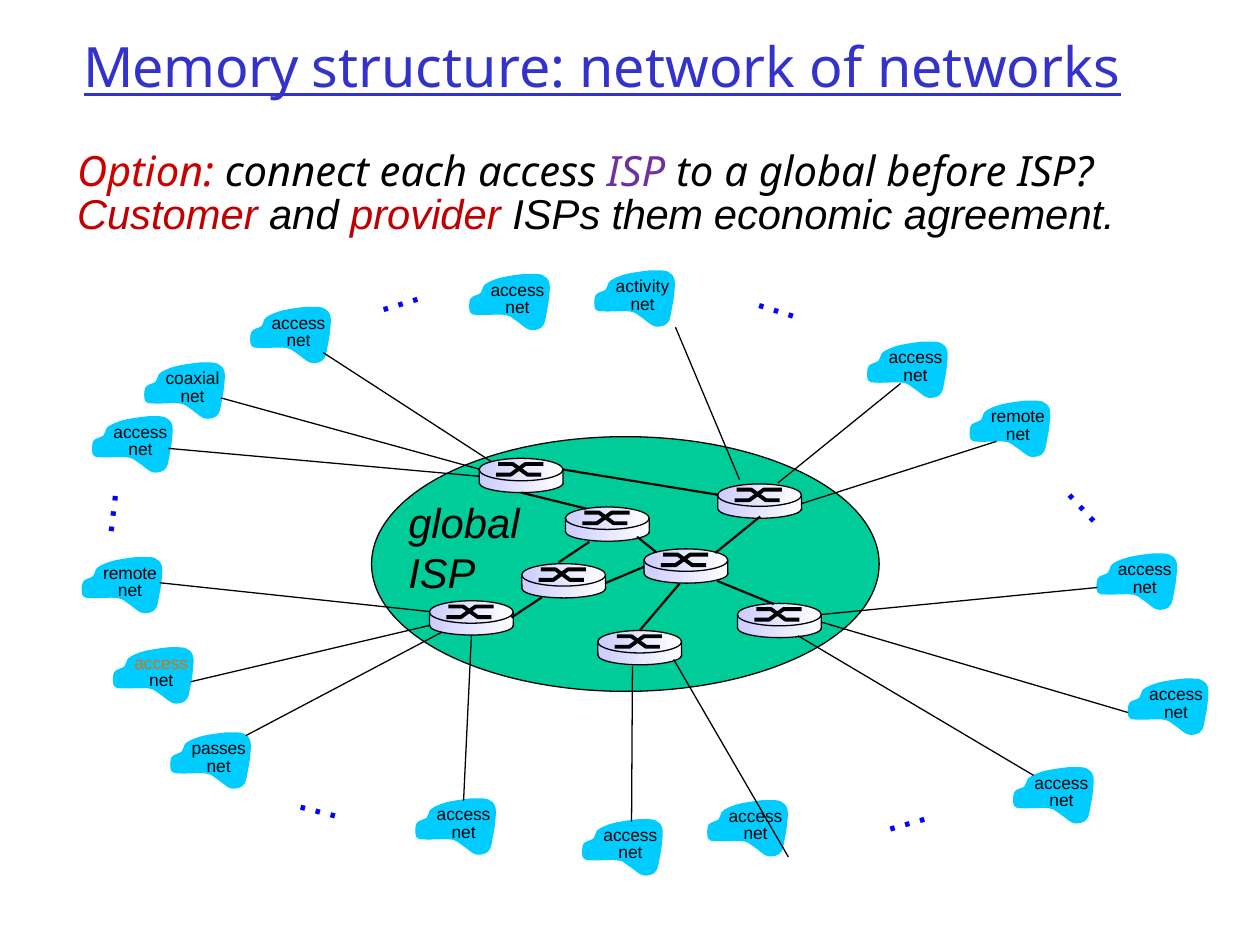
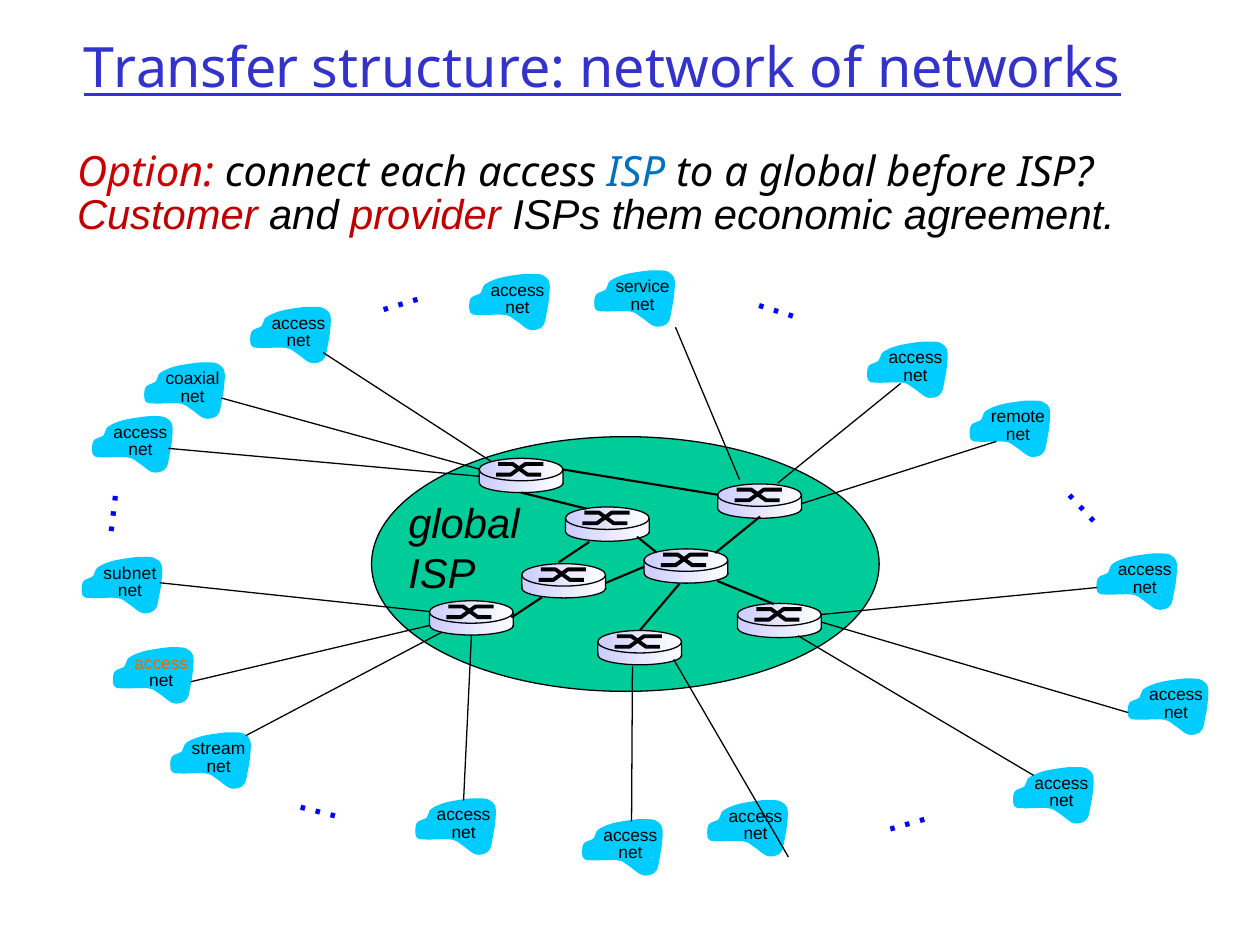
Memory: Memory -> Transfer
ISP at (636, 173) colour: purple -> blue
activity: activity -> service
remote at (130, 574): remote -> subnet
passes: passes -> stream
